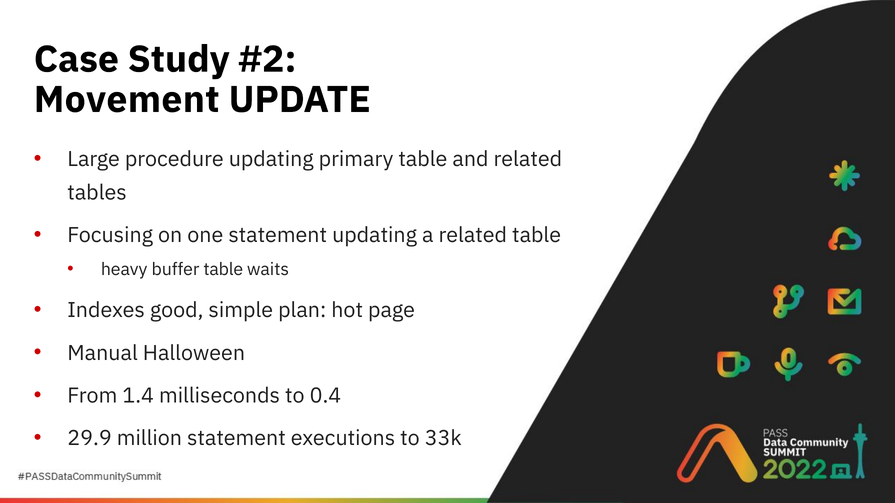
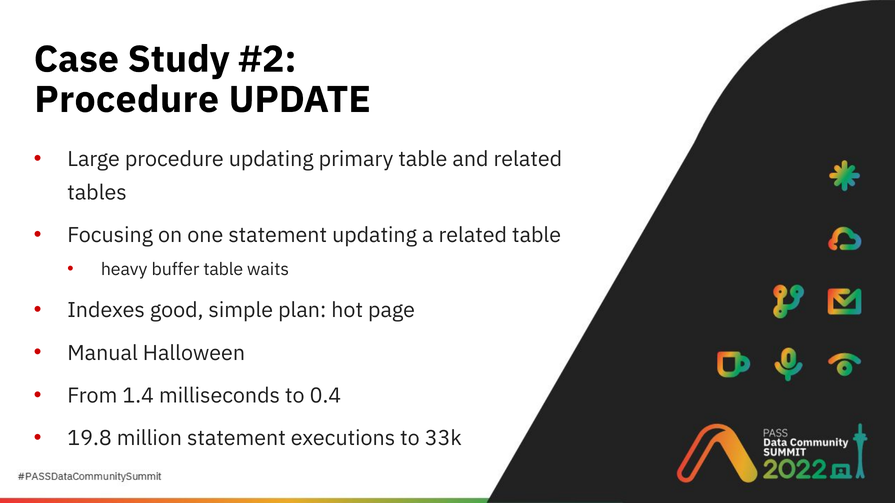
Movement at (127, 100): Movement -> Procedure
29.9: 29.9 -> 19.8
